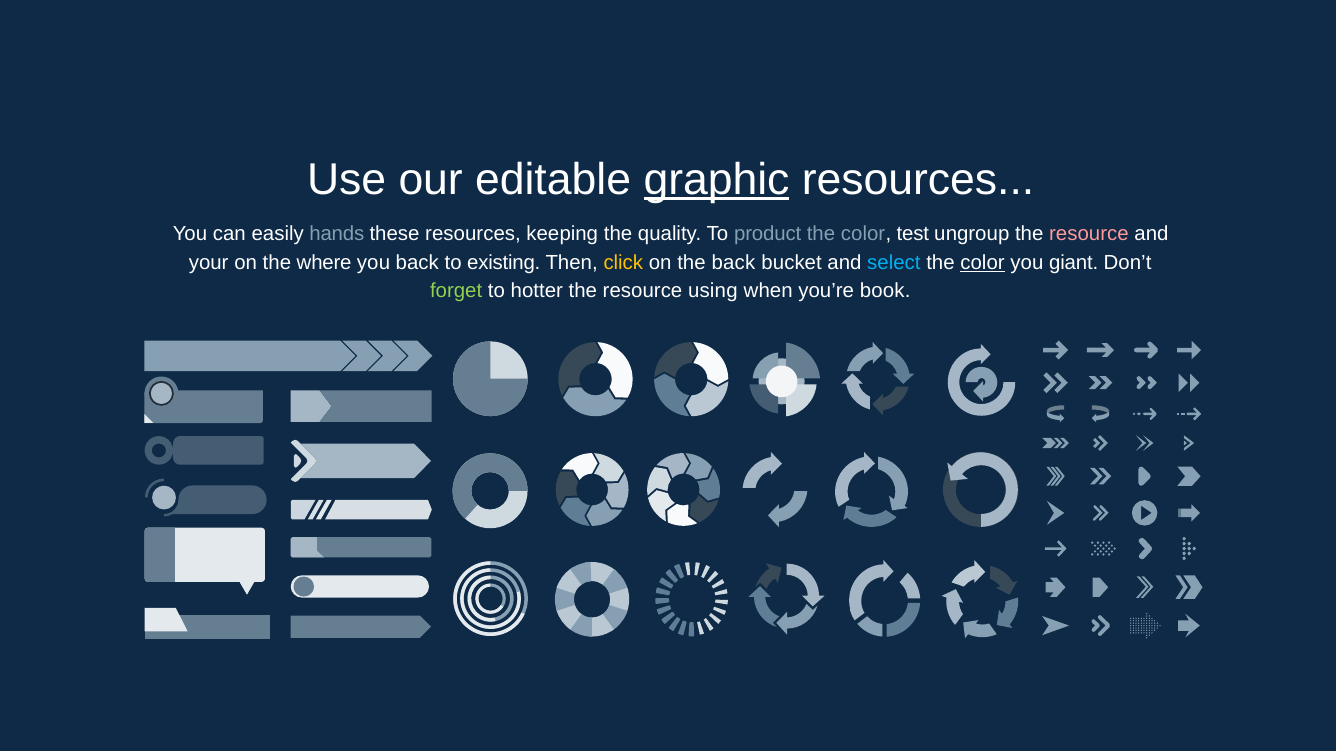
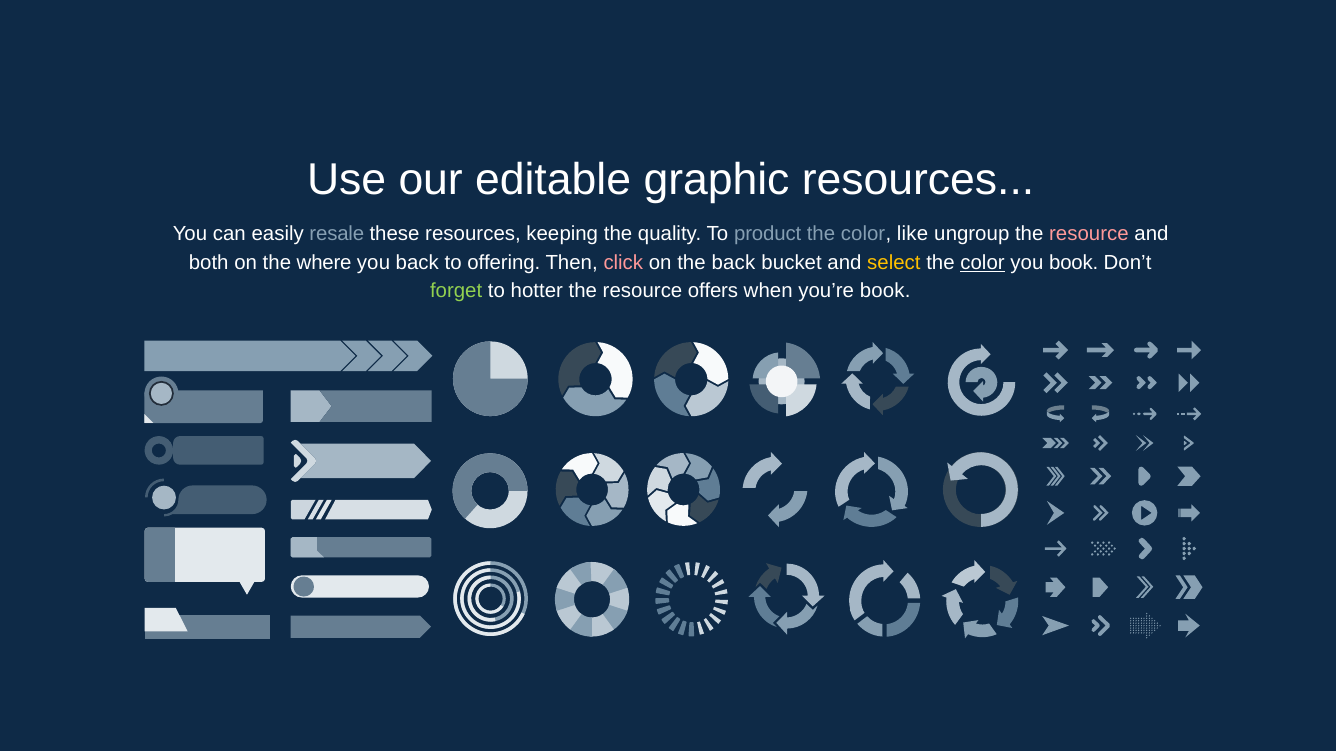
graphic underline: present -> none
hands: hands -> resale
test: test -> like
your: your -> both
existing: existing -> offering
click colour: yellow -> pink
select colour: light blue -> yellow
you giant: giant -> book
using: using -> offers
